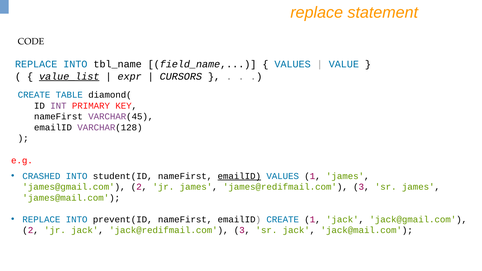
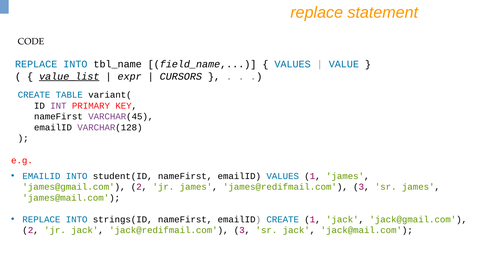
diamond(: diamond( -> variant(
CRASHED at (41, 176): CRASHED -> EMAILID
emailID at (239, 176) underline: present -> none
prevent(ID: prevent(ID -> strings(ID
